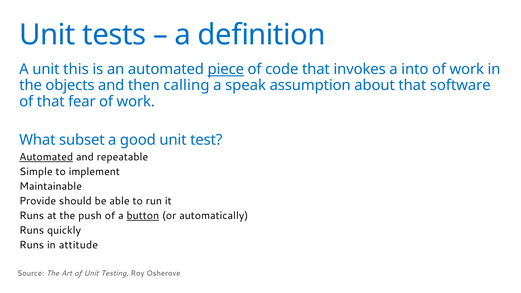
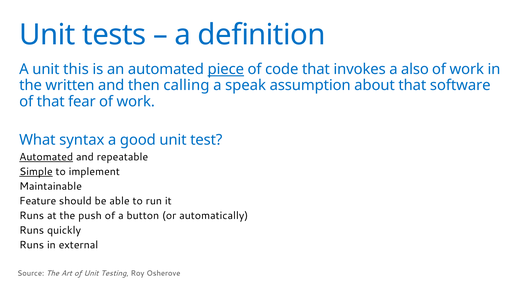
into: into -> also
objects: objects -> written
subset: subset -> syntax
Simple underline: none -> present
Provide: Provide -> Feature
button underline: present -> none
attitude: attitude -> external
